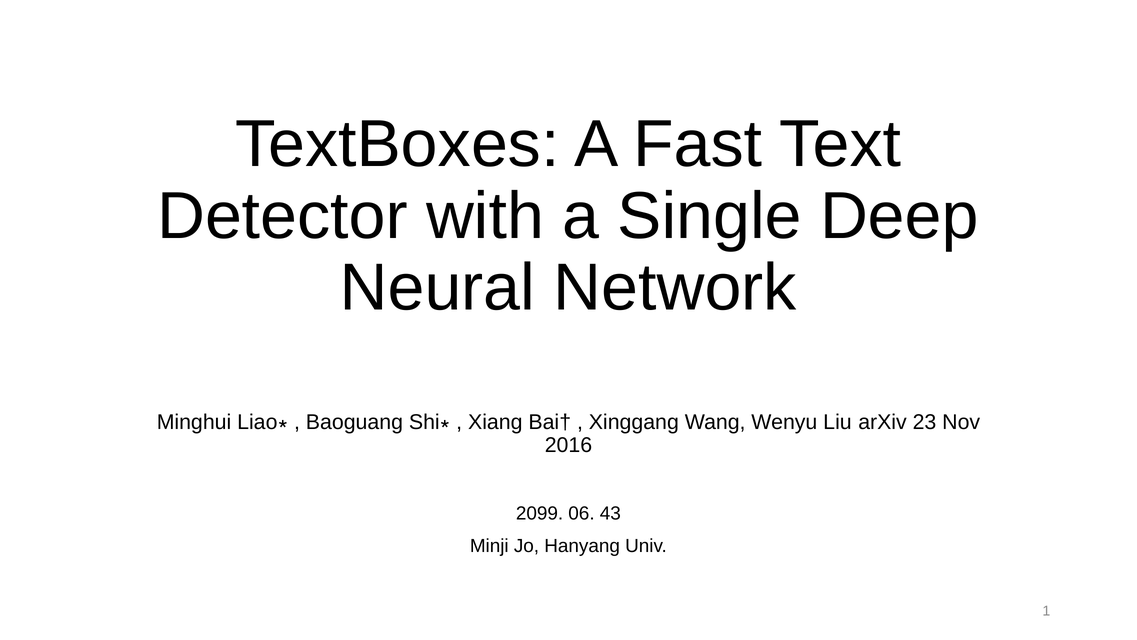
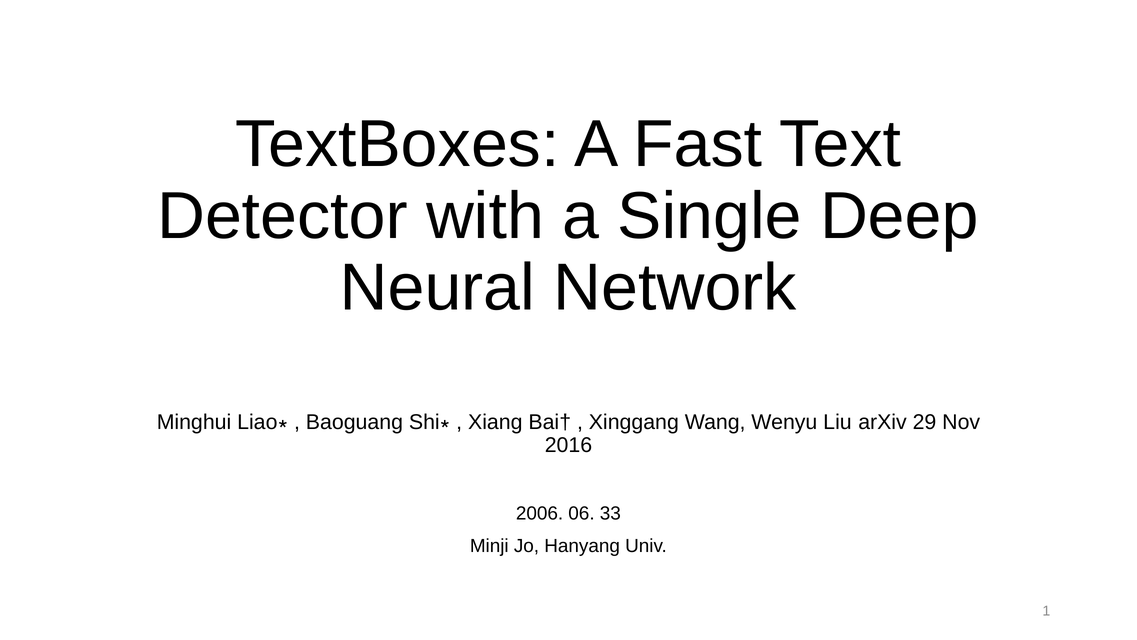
23: 23 -> 29
2099: 2099 -> 2006
43: 43 -> 33
